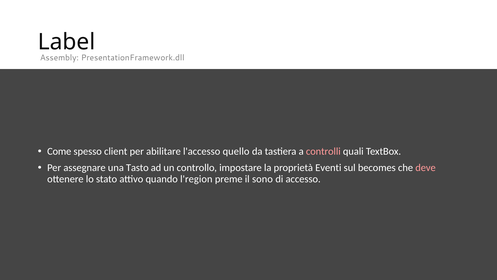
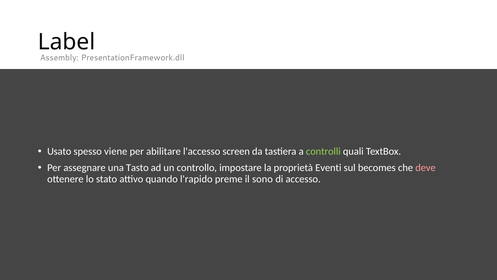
Come: Come -> Usato
client: client -> viene
quello: quello -> screen
controlli colour: pink -> light green
l'region: l'region -> l'rapido
